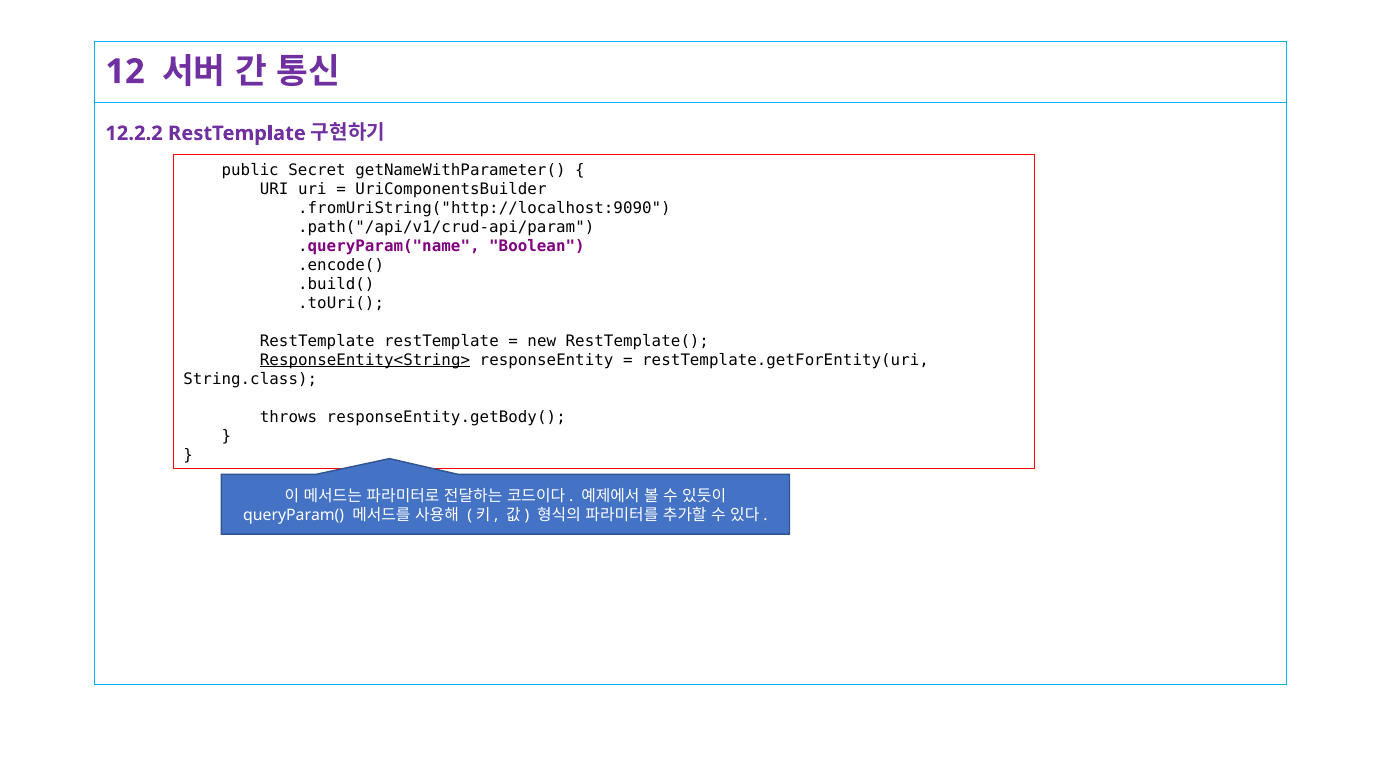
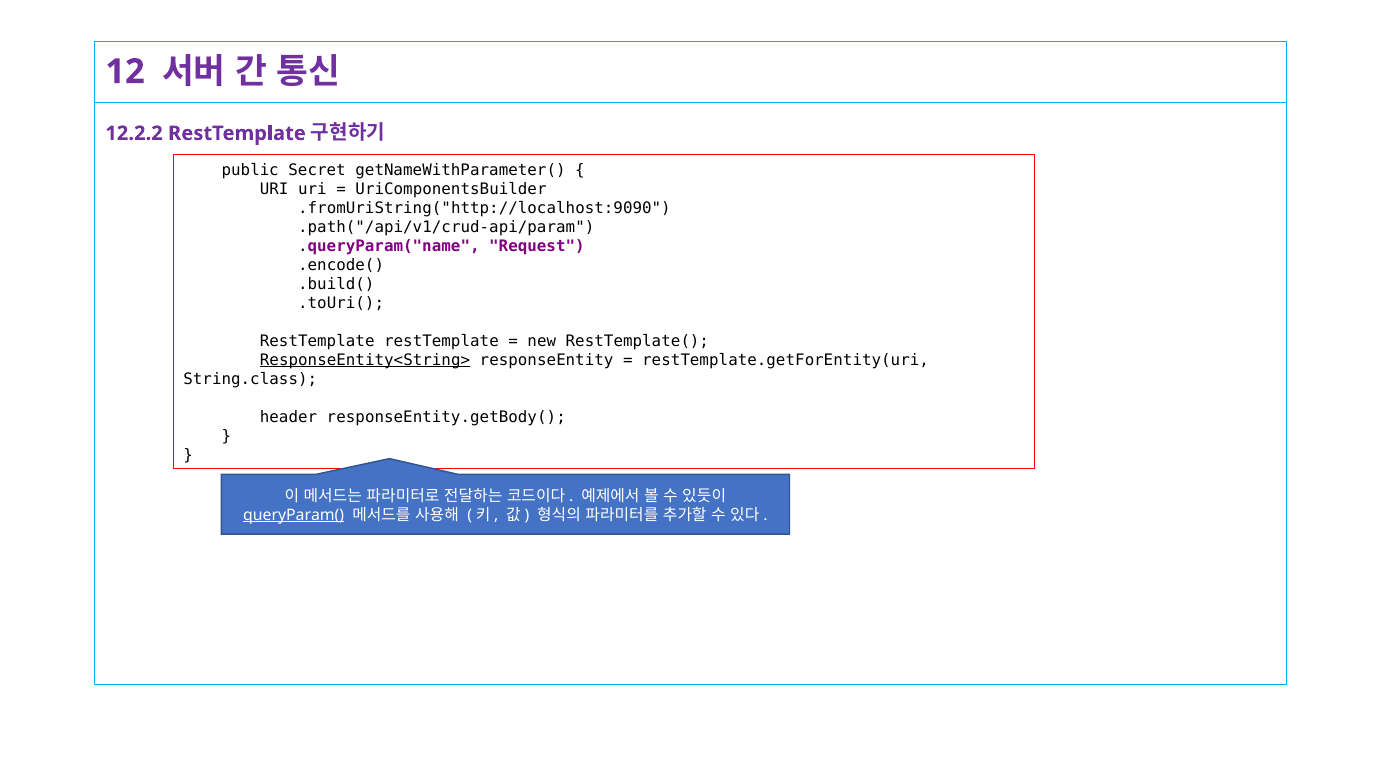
Boolean: Boolean -> Request
throws: throws -> header
queryParam( underline: none -> present
